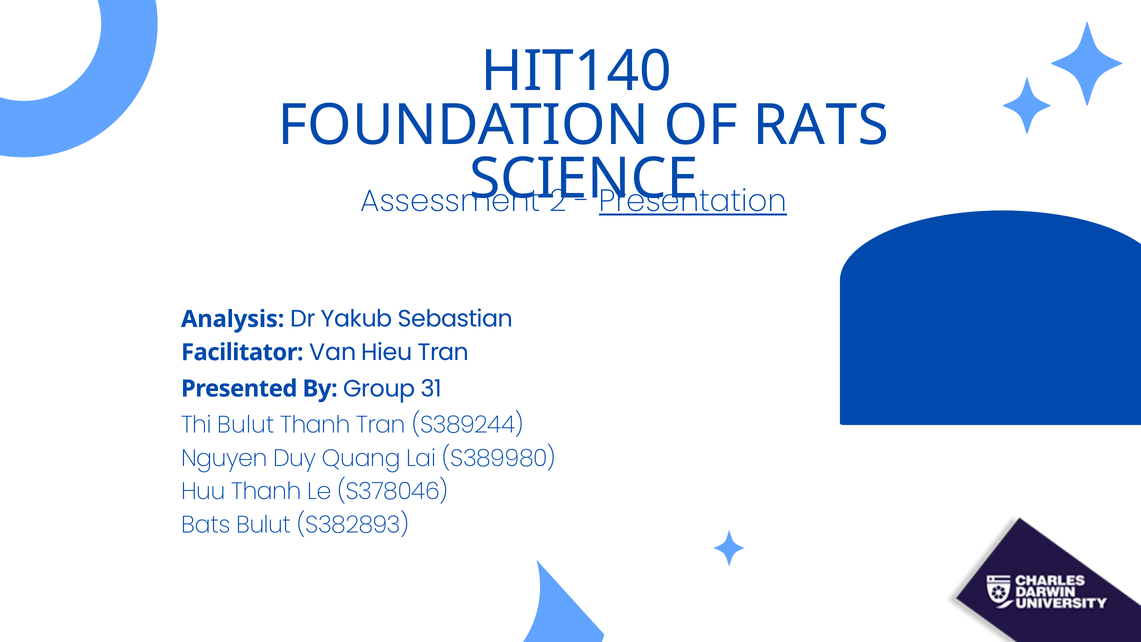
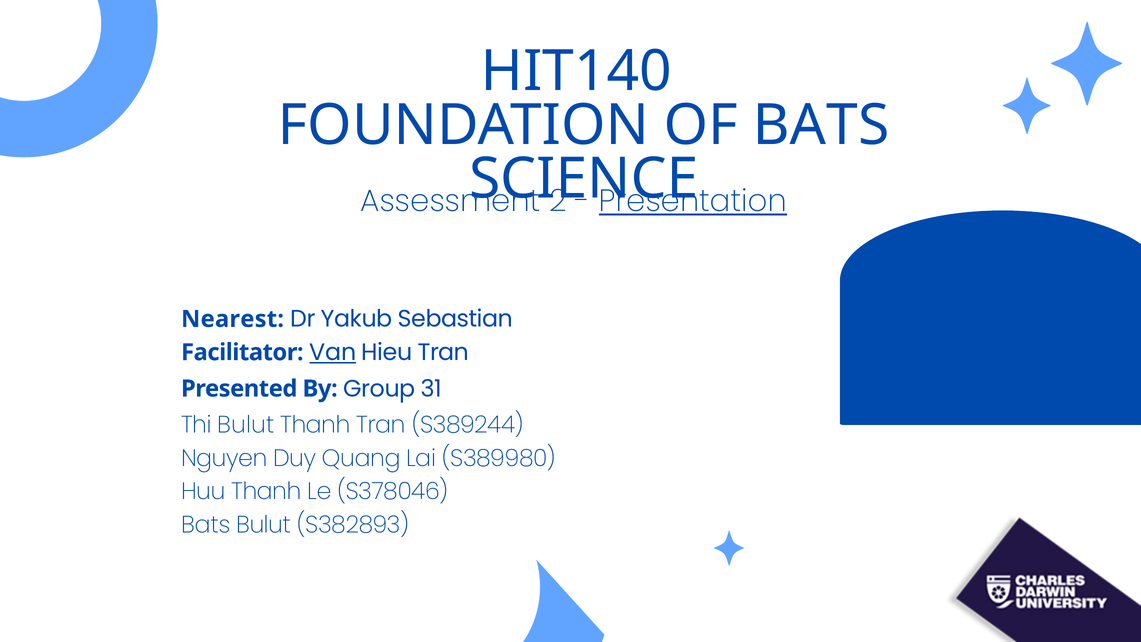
OF RATS: RATS -> BATS
Analysis: Analysis -> Nearest
Van underline: none -> present
